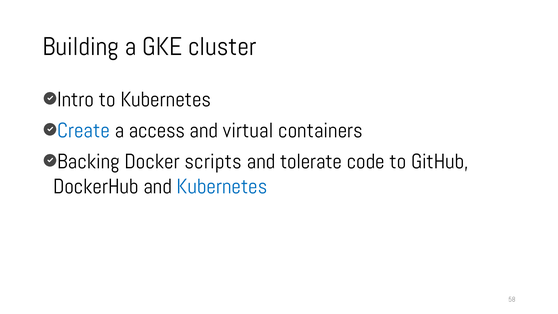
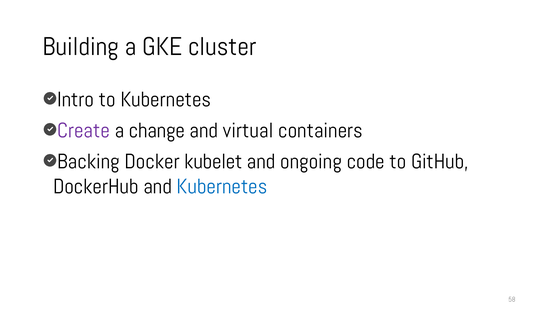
Create colour: blue -> purple
access: access -> change
scripts: scripts -> kubelet
tolerate: tolerate -> ongoing
